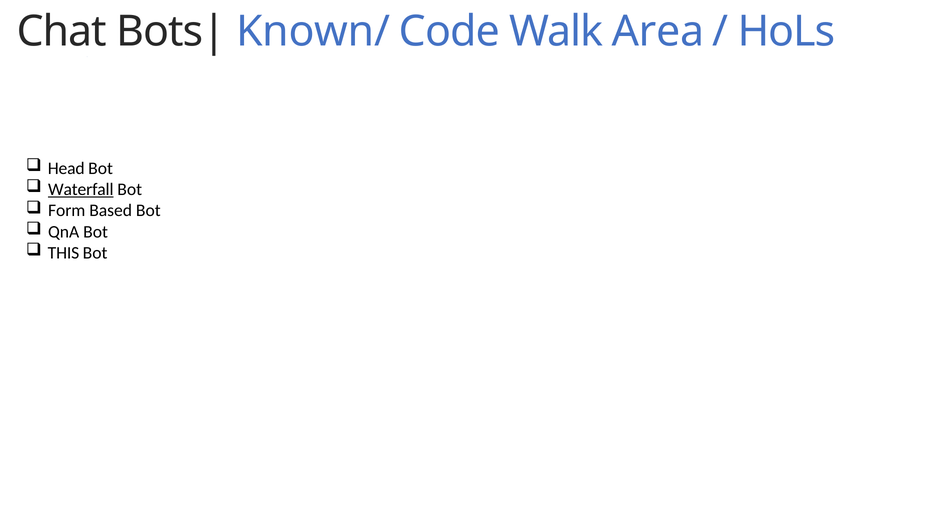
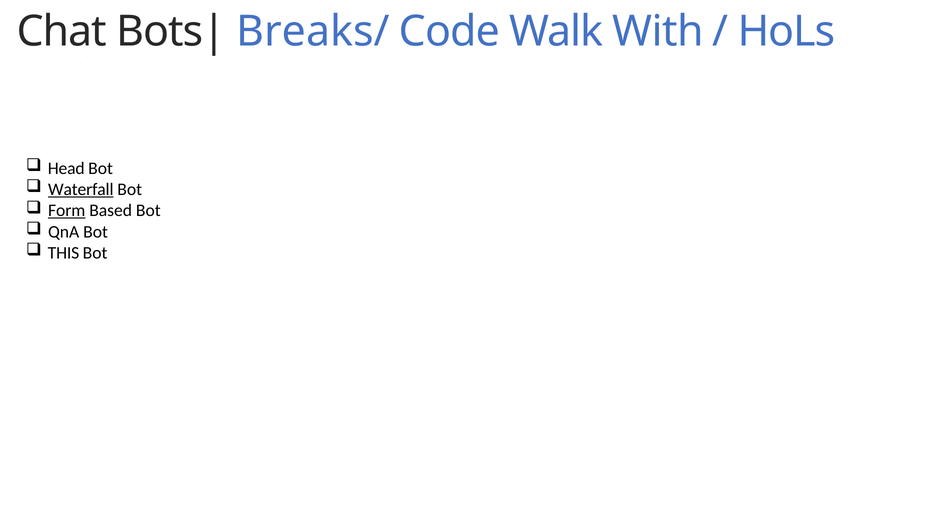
Known/: Known/ -> Breaks/
Area: Area -> With
Form underline: none -> present
